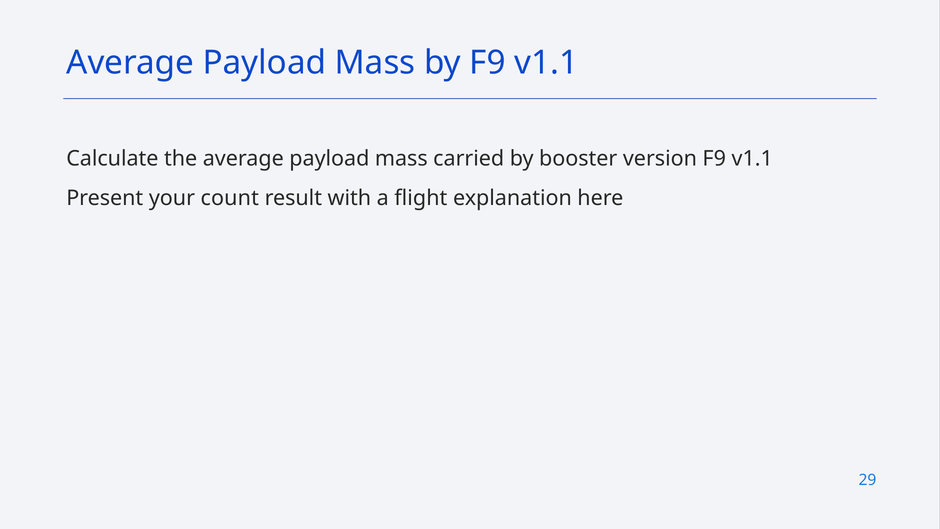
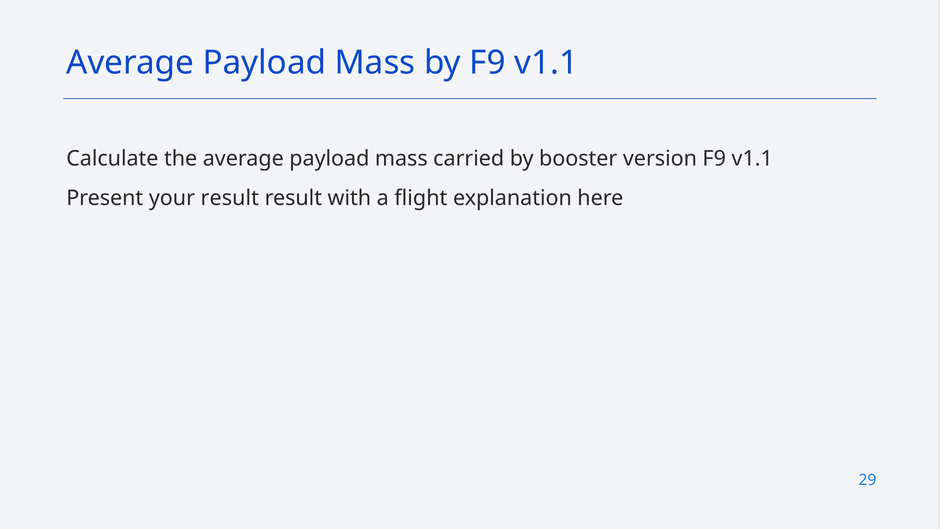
your count: count -> result
